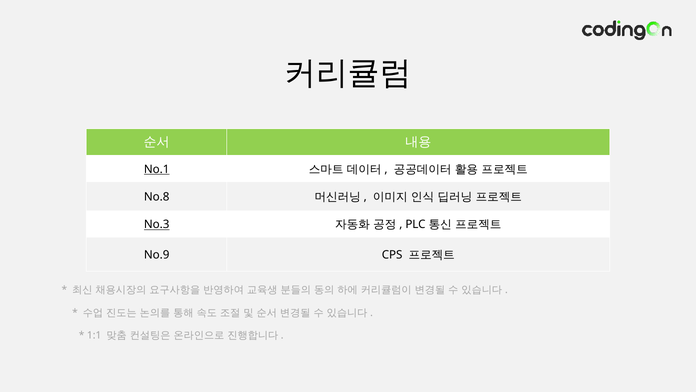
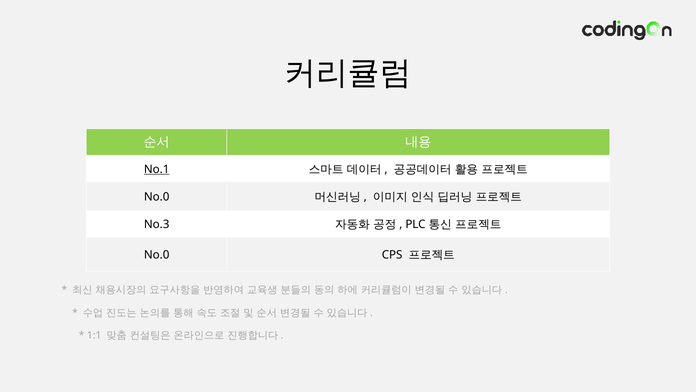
No.8 at (157, 197): No.8 -> No.0
No.3 underline: present -> none
No.9 at (157, 255): No.9 -> No.0
